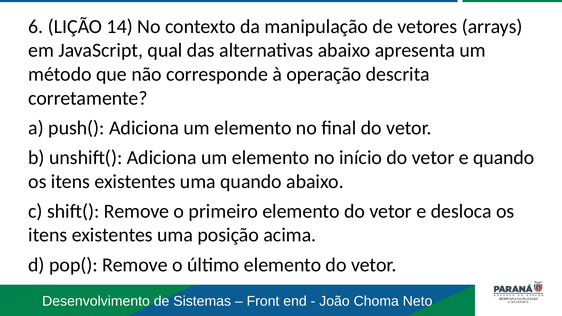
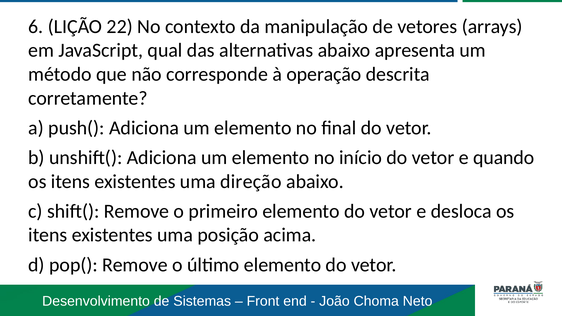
14: 14 -> 22
uma quando: quando -> direção
